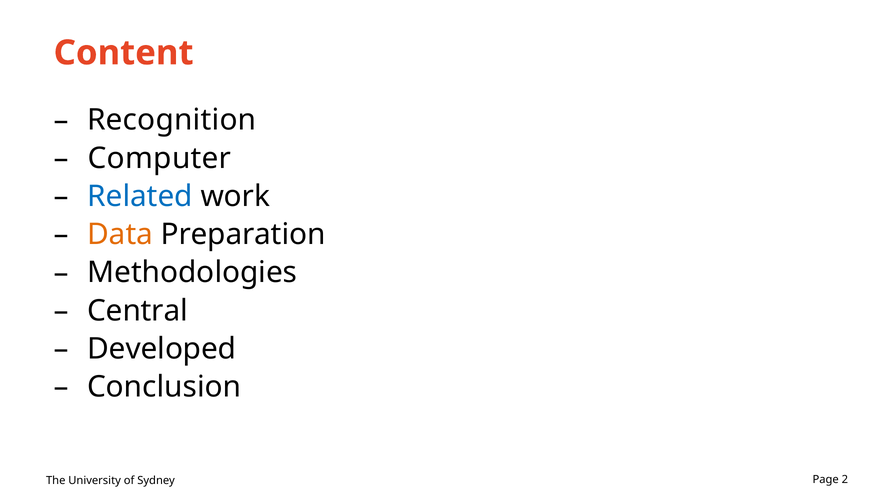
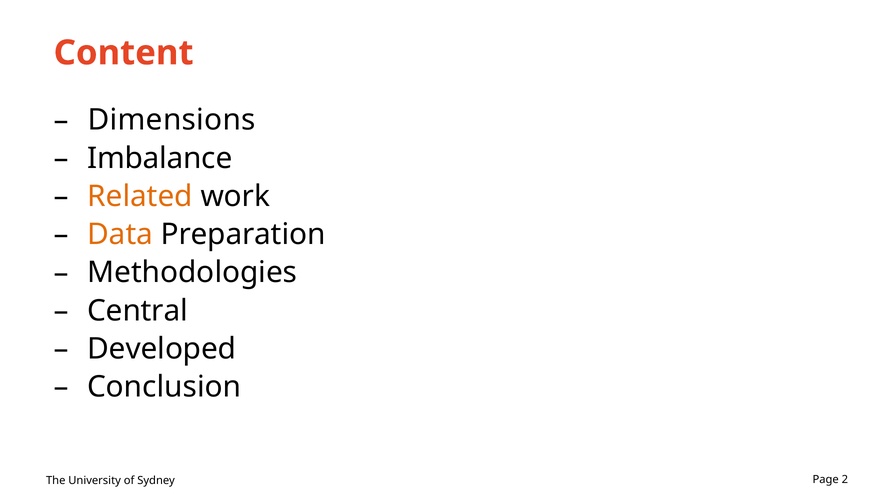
Recognition: Recognition -> Dimensions
Computer: Computer -> Imbalance
Related colour: blue -> orange
